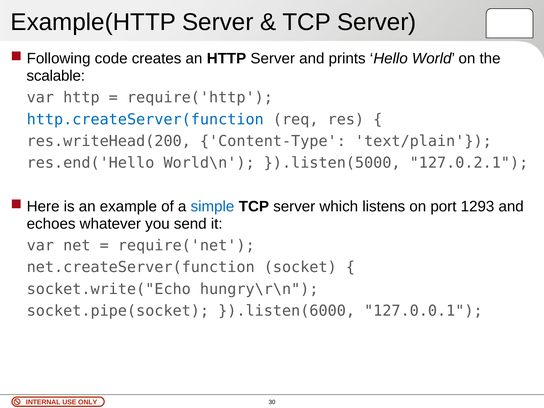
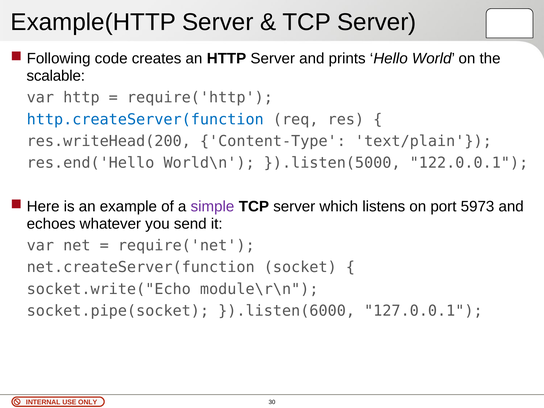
127.0.2.1: 127.0.2.1 -> 122.0.0.1
simple colour: blue -> purple
1293: 1293 -> 5973
hungry\r\n: hungry\r\n -> module\r\n
